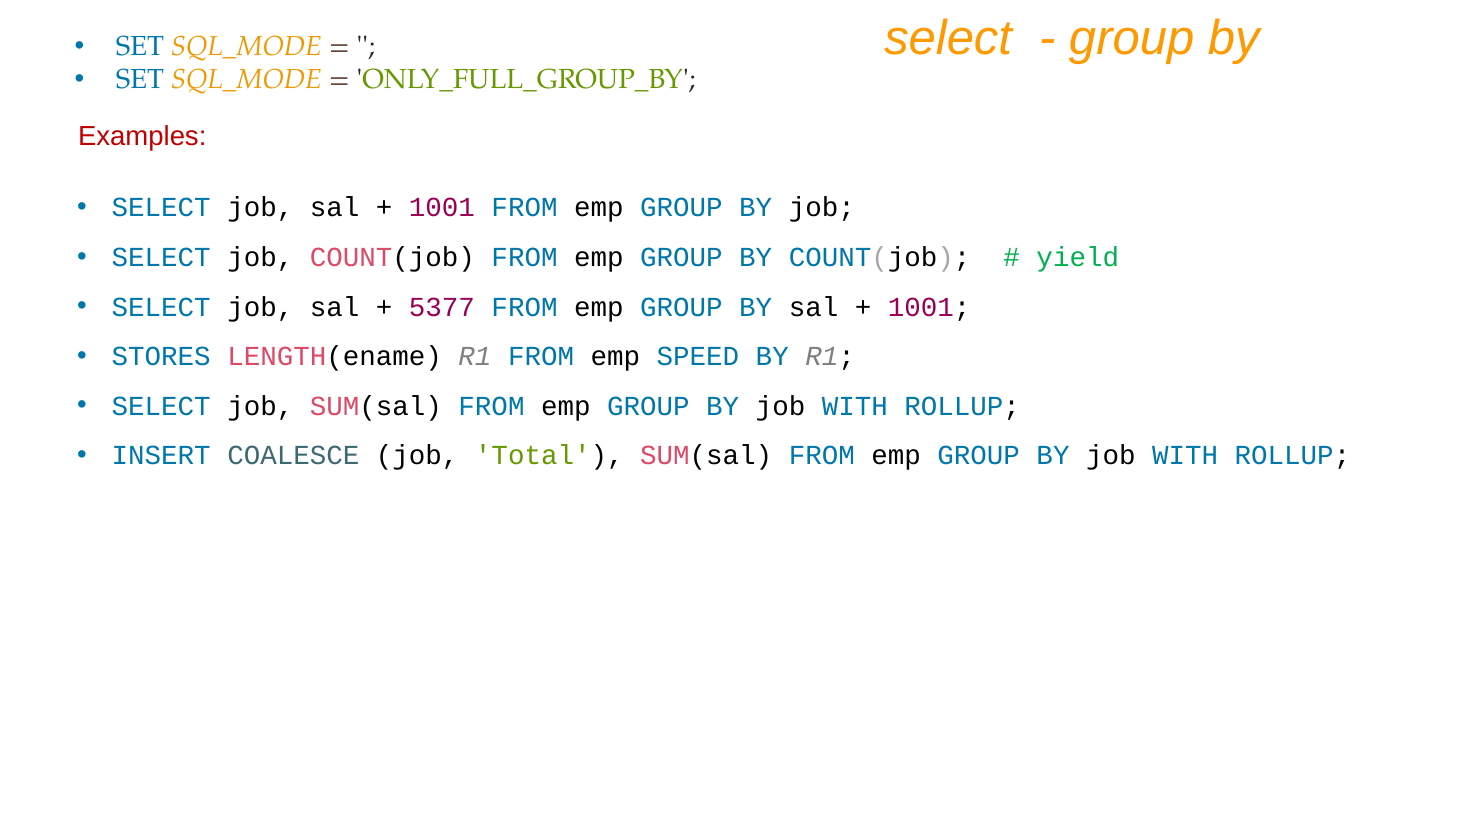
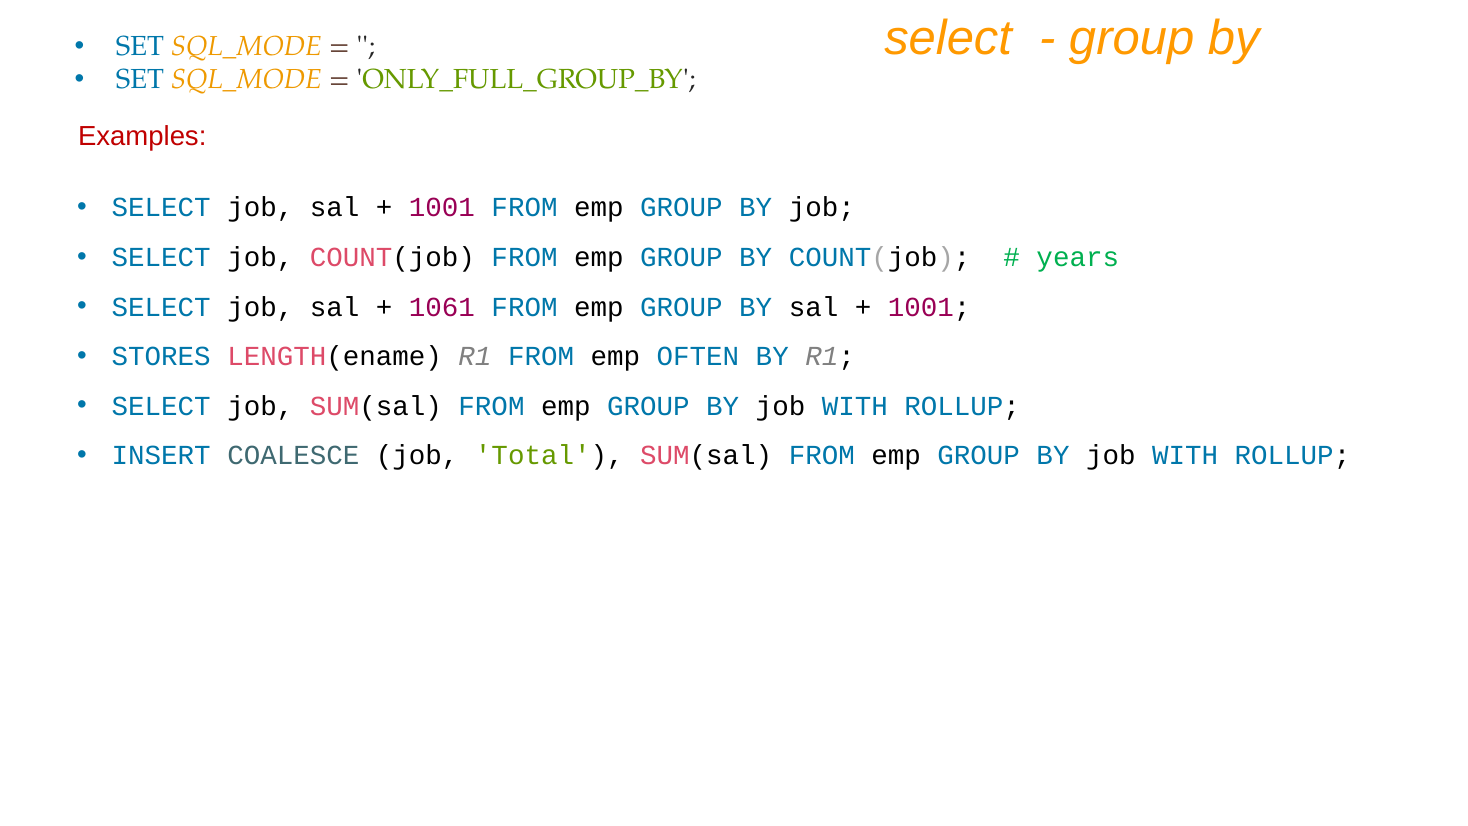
yield: yield -> years
5377: 5377 -> 1061
SPEED: SPEED -> OFTEN
